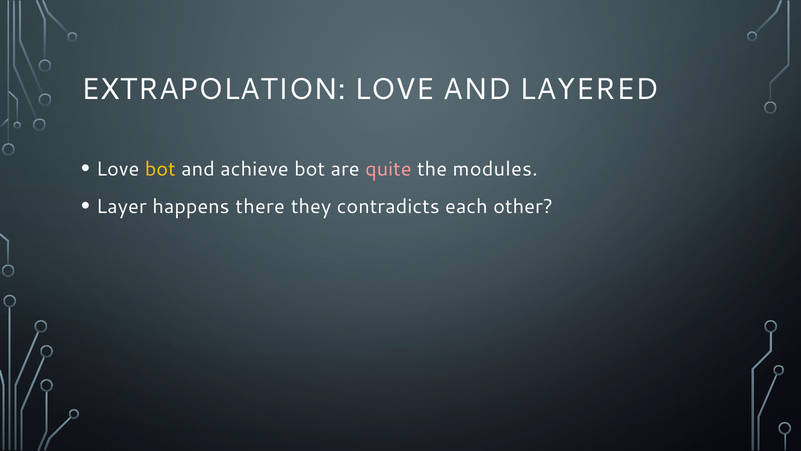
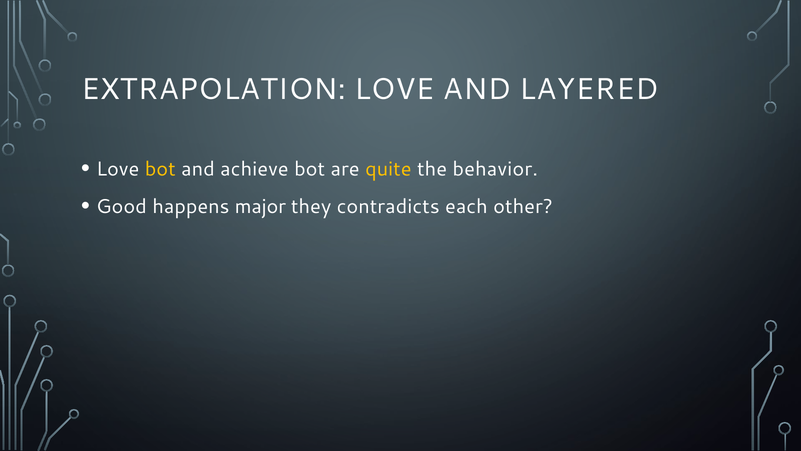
quite colour: pink -> yellow
modules: modules -> behavior
Layer: Layer -> Good
there: there -> major
